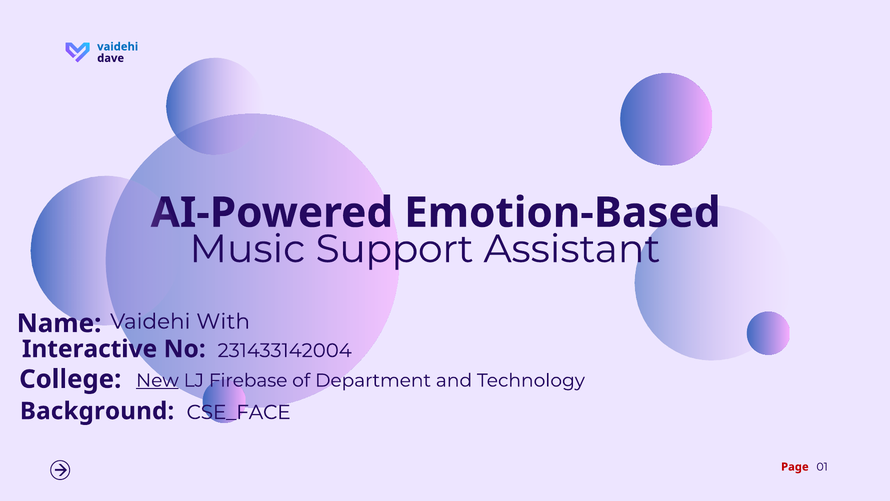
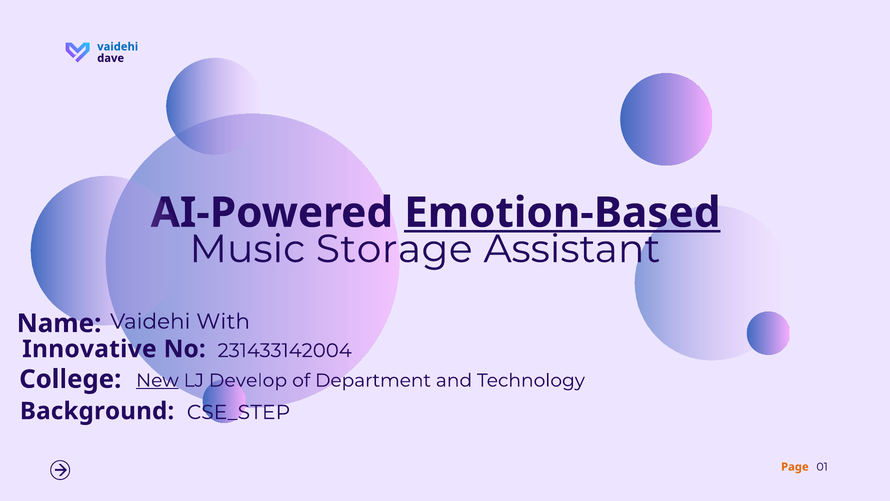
Emotion-Based underline: none -> present
Support: Support -> Storage
Interactive: Interactive -> Innovative
Firebase: Firebase -> Develop
CSE_FACE: CSE_FACE -> CSE_STEP
Page colour: red -> orange
